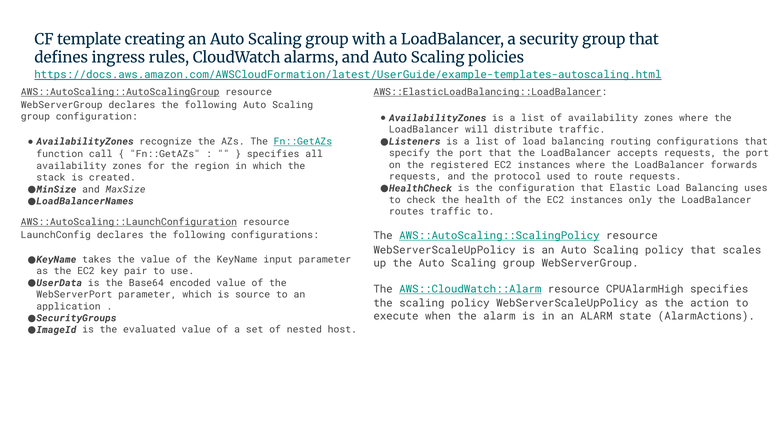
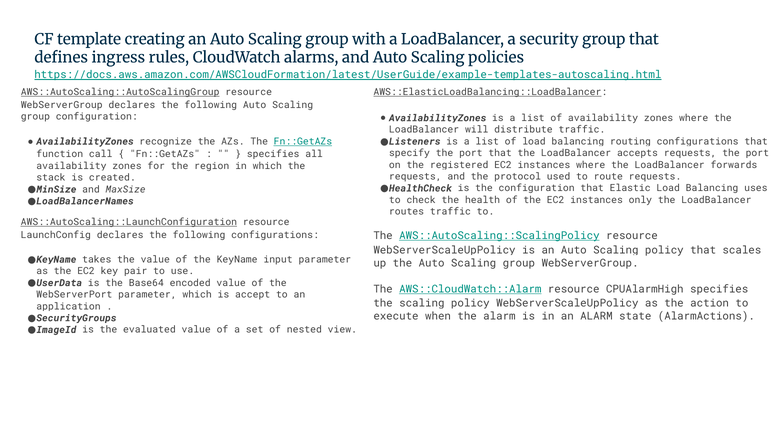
source: source -> accept
host: host -> view
